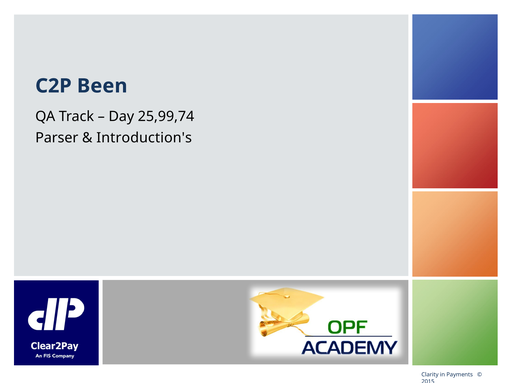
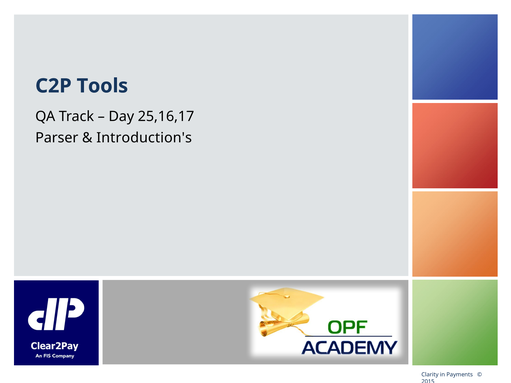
Been: Been -> Tools
25,99,74: 25,99,74 -> 25,16,17
